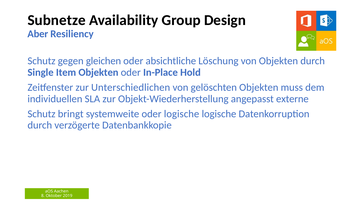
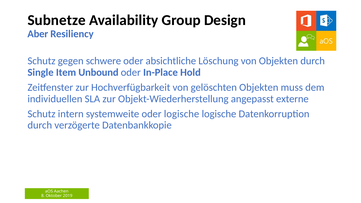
gleichen: gleichen -> schwere
Item Objekten: Objekten -> Unbound
Unterschiedlichen: Unterschiedlichen -> Hochverfügbarkeit
bringt: bringt -> intern
